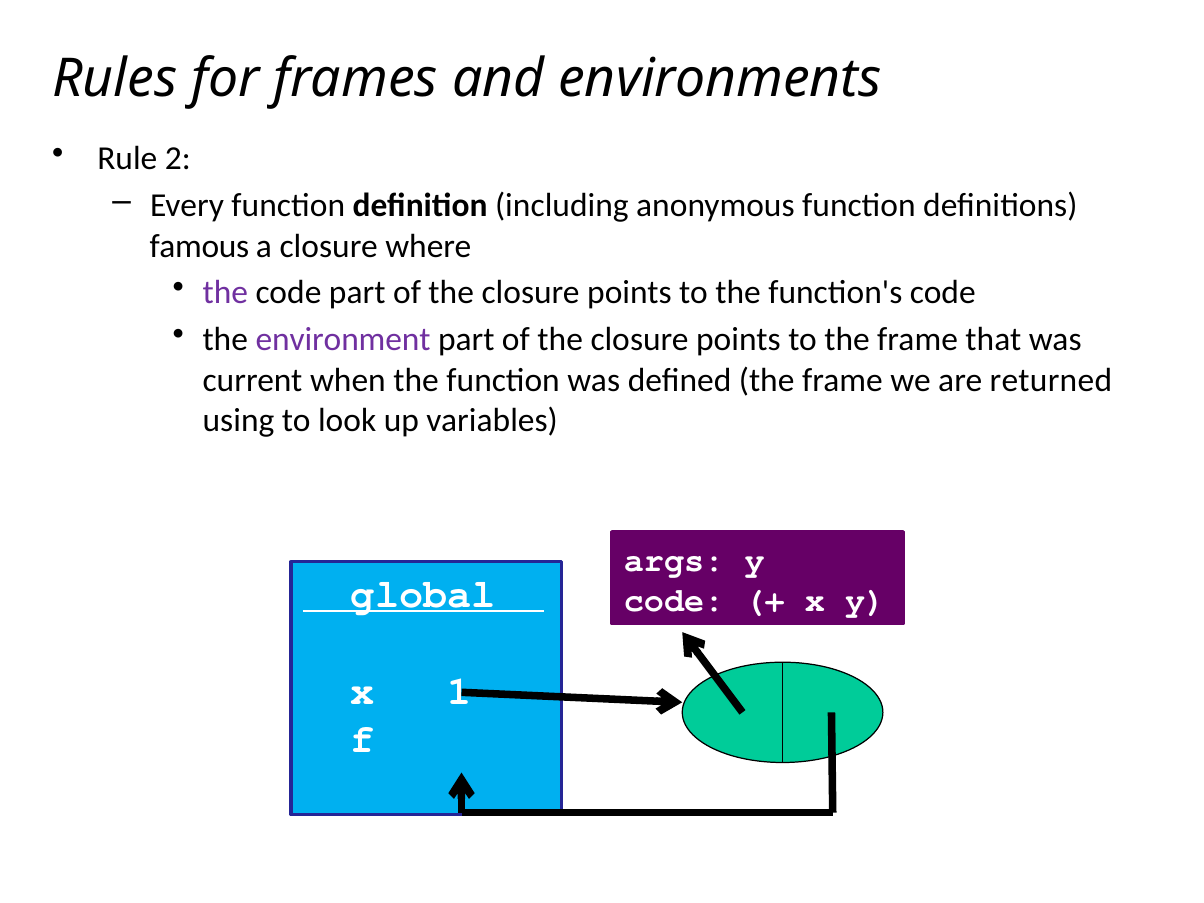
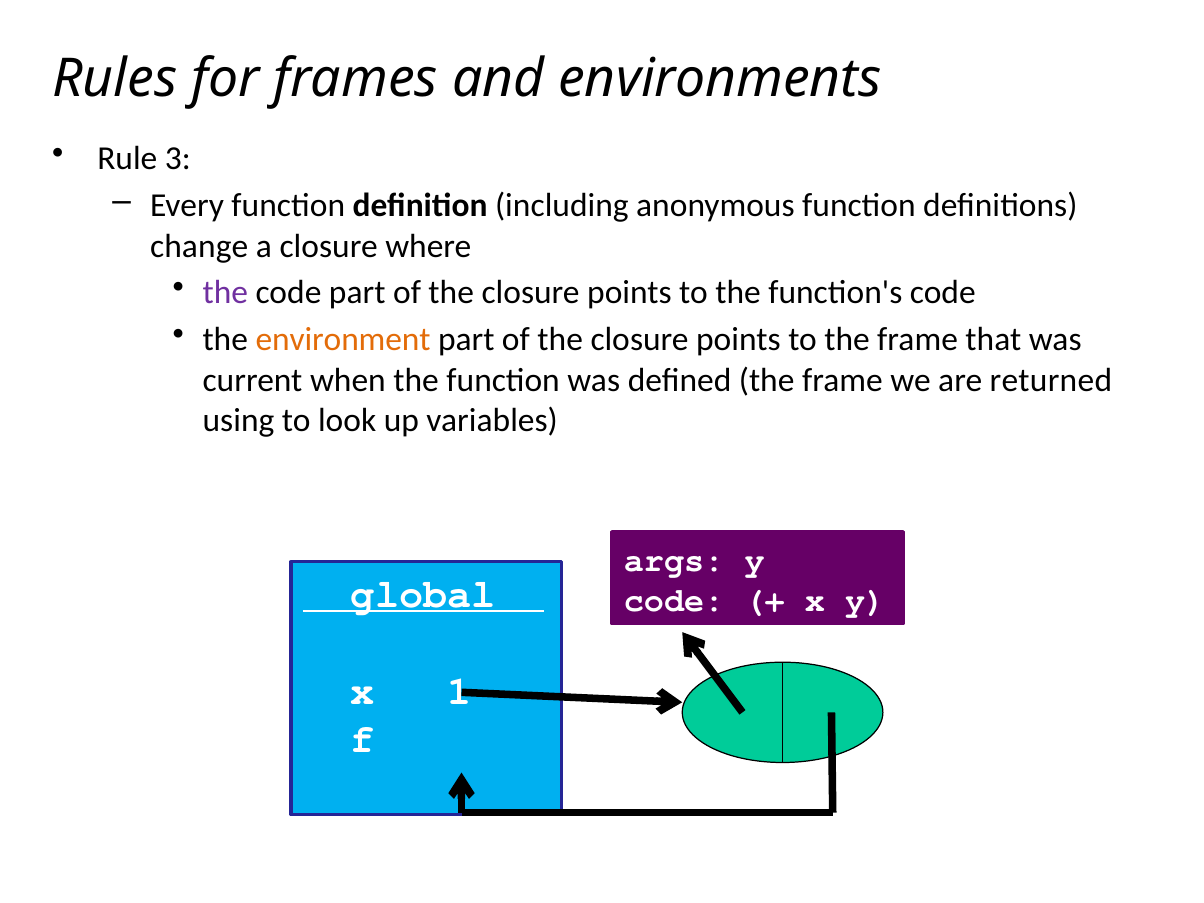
2: 2 -> 3
famous: famous -> change
environment colour: purple -> orange
